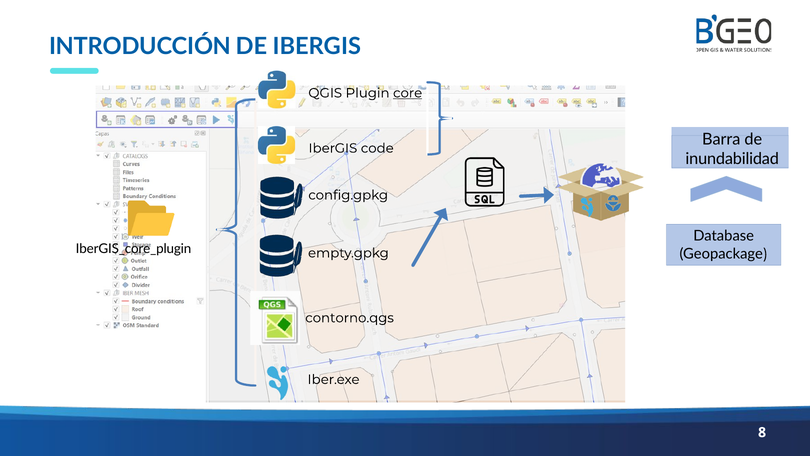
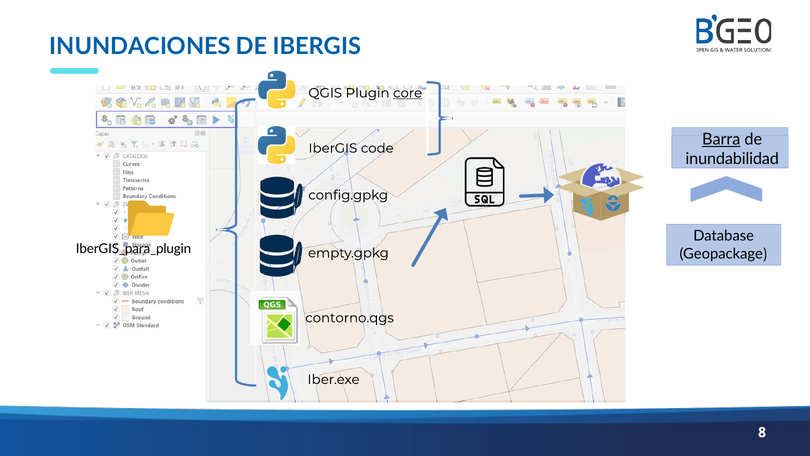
INTRODUCCIÓN: INTRODUCCIÓN -> INUNDACIONES
Barra underline: none -> present
IberGIS_core_plugin: IberGIS_core_plugin -> IberGIS_para_plugin
